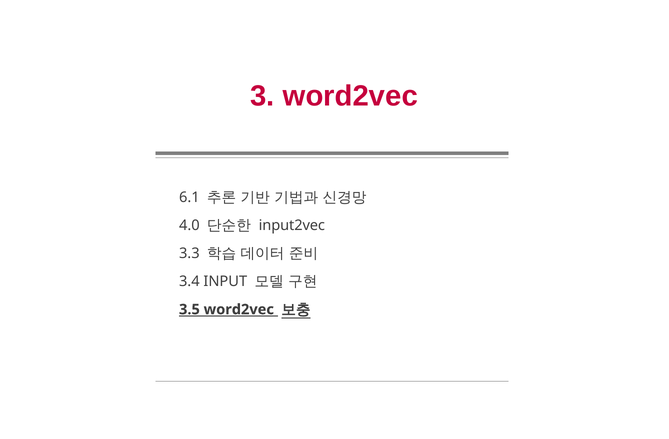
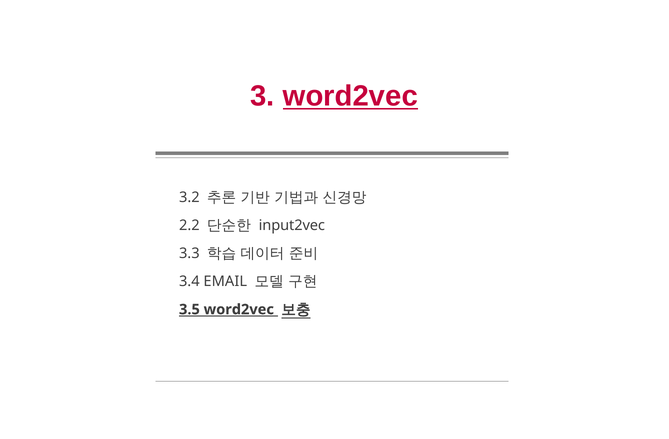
word2vec at (350, 96) underline: none -> present
6.1: 6.1 -> 3.2
4.0: 4.0 -> 2.2
INPUT: INPUT -> EMAIL
